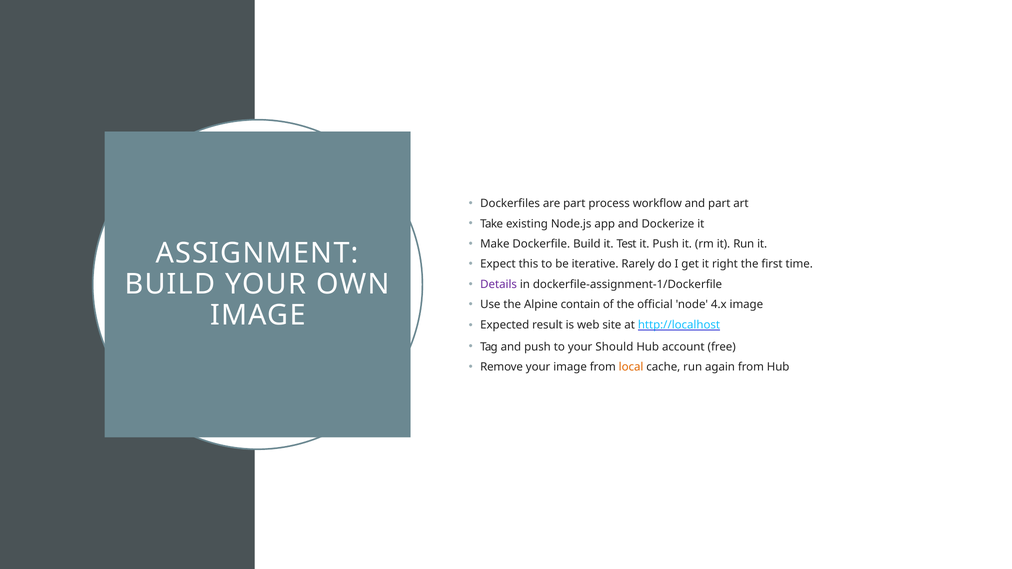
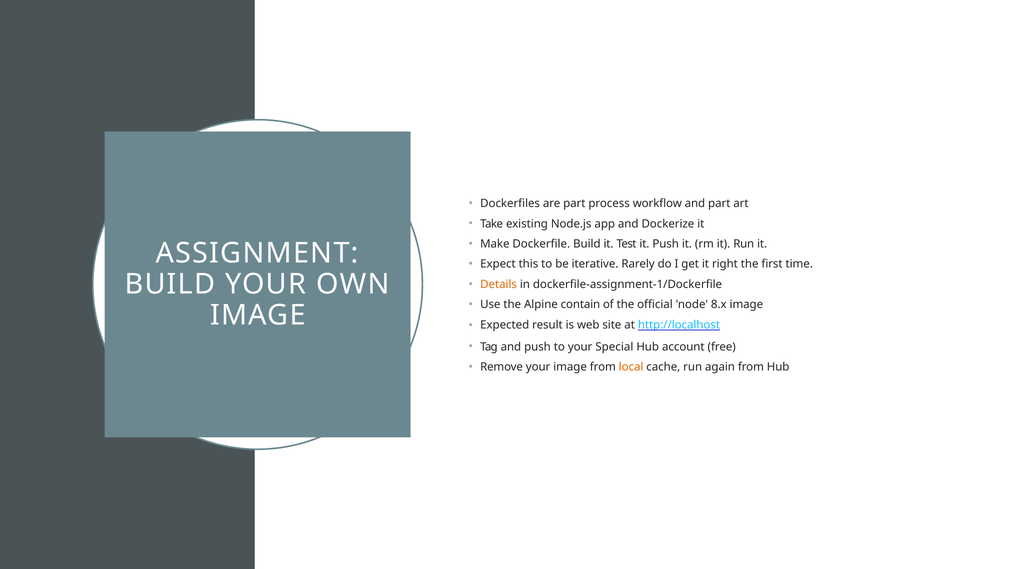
Details colour: purple -> orange
4.x: 4.x -> 8.x
Should: Should -> Special
